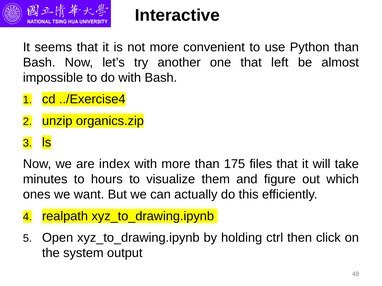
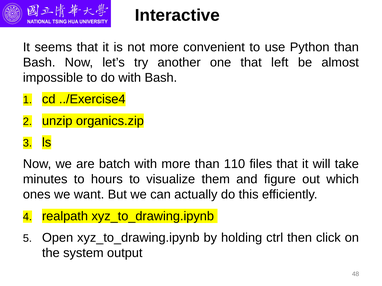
index: index -> batch
175: 175 -> 110
